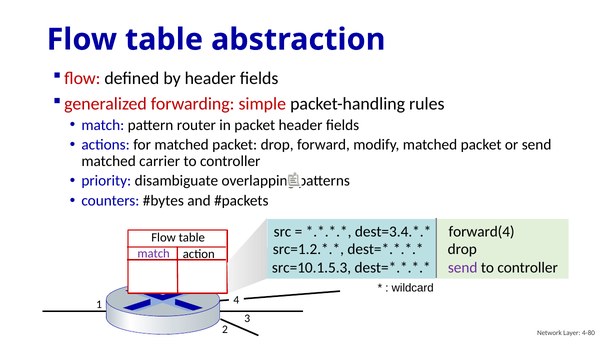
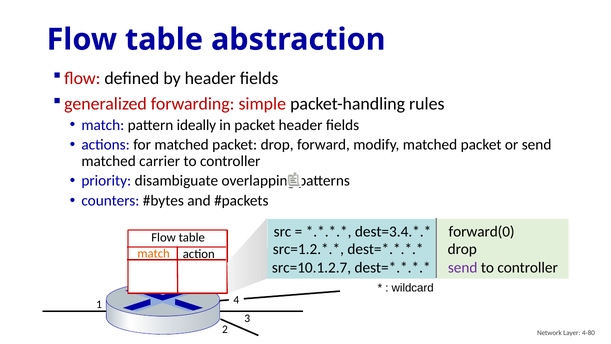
router: router -> ideally
forward(4: forward(4 -> forward(0
match at (154, 254) colour: purple -> orange
src=10.1.5.3: src=10.1.5.3 -> src=10.1.2.7
